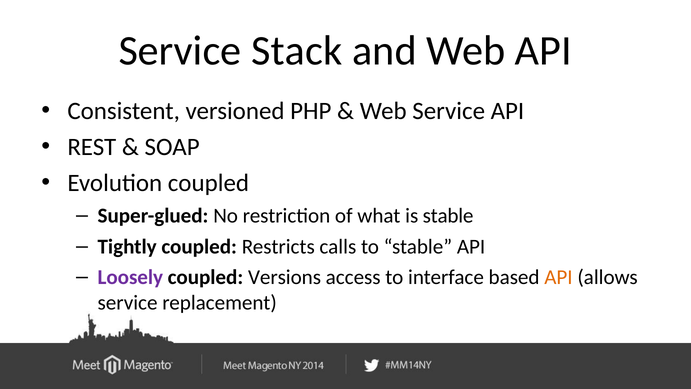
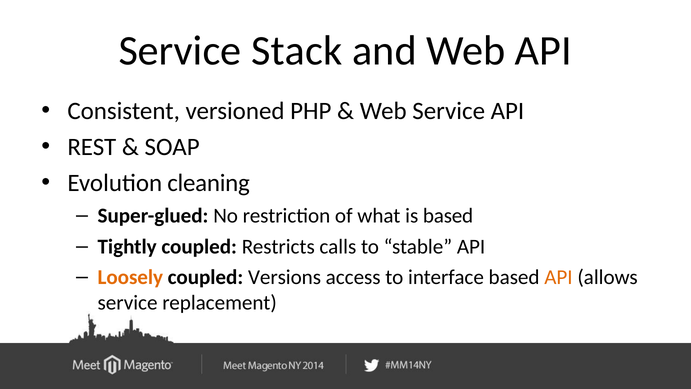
Evolution coupled: coupled -> cleaning
is stable: stable -> based
Loosely colour: purple -> orange
